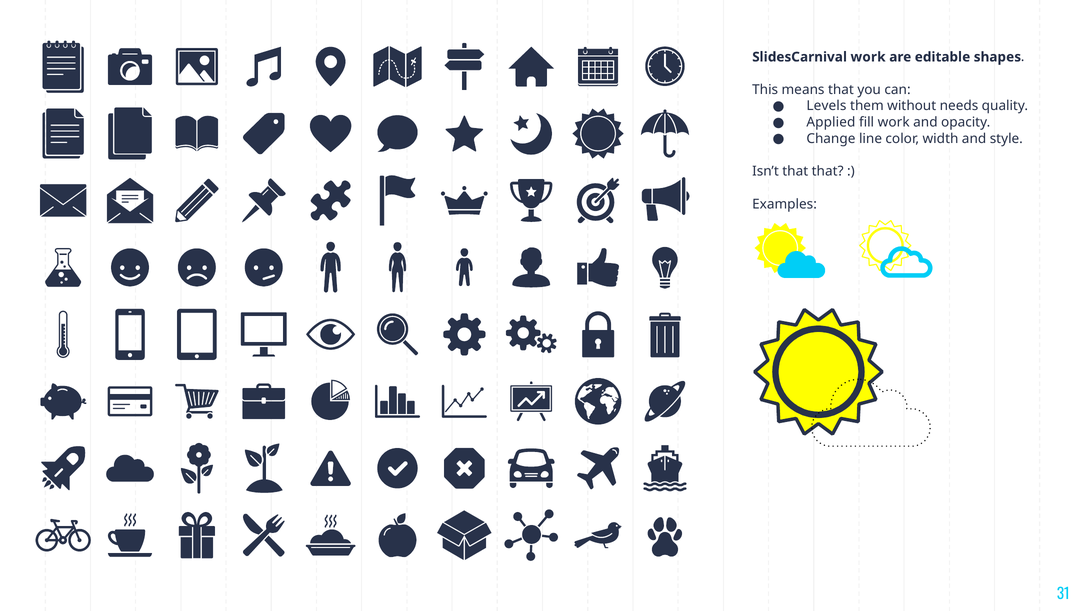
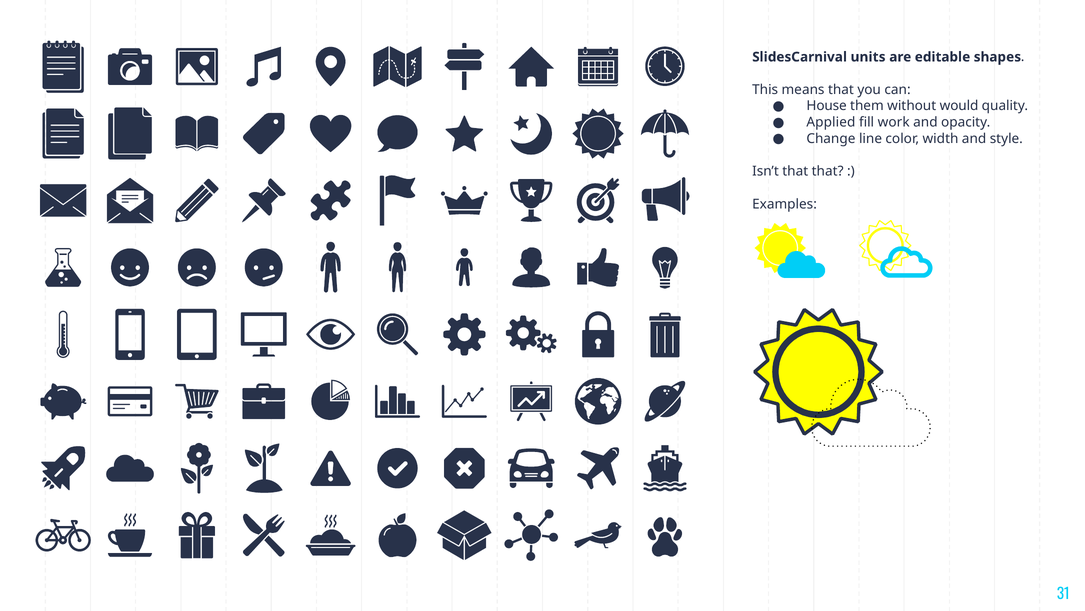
SlidesCarnival work: work -> units
Levels: Levels -> House
needs: needs -> would
